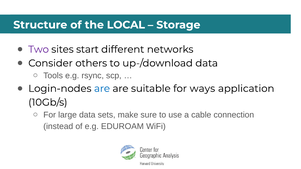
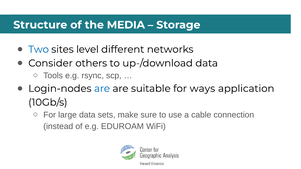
LOCAL: LOCAL -> MEDIA
Two colour: purple -> blue
start: start -> level
